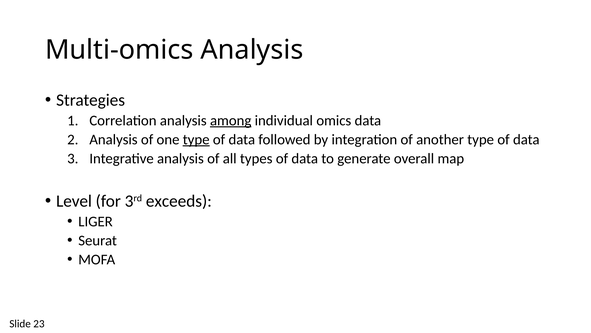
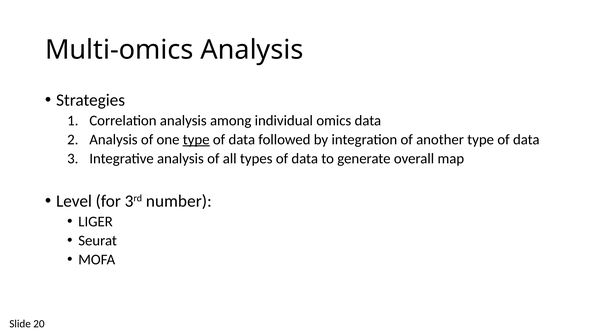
among underline: present -> none
exceeds: exceeds -> number
23: 23 -> 20
